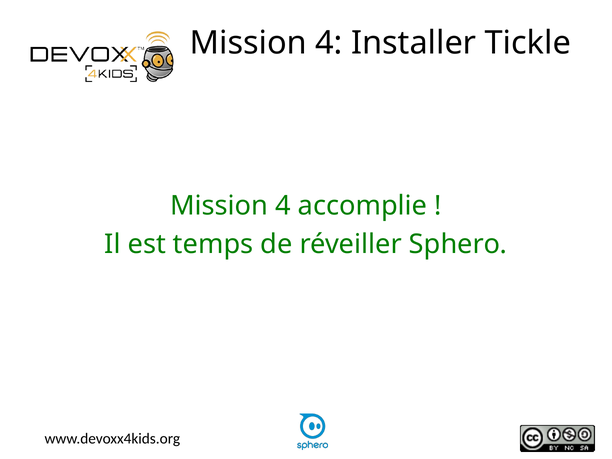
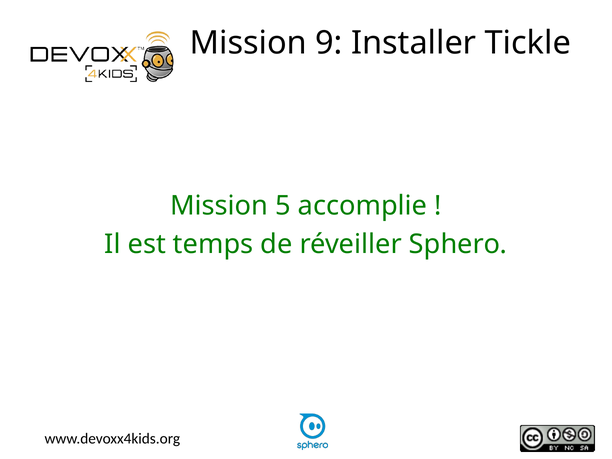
4 at (329, 43): 4 -> 9
4 at (283, 206): 4 -> 5
